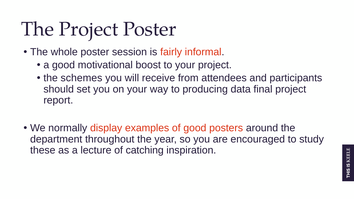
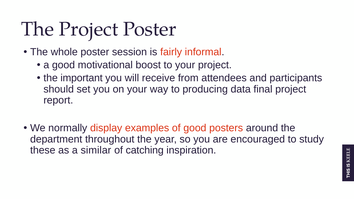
schemes: schemes -> important
lecture: lecture -> similar
